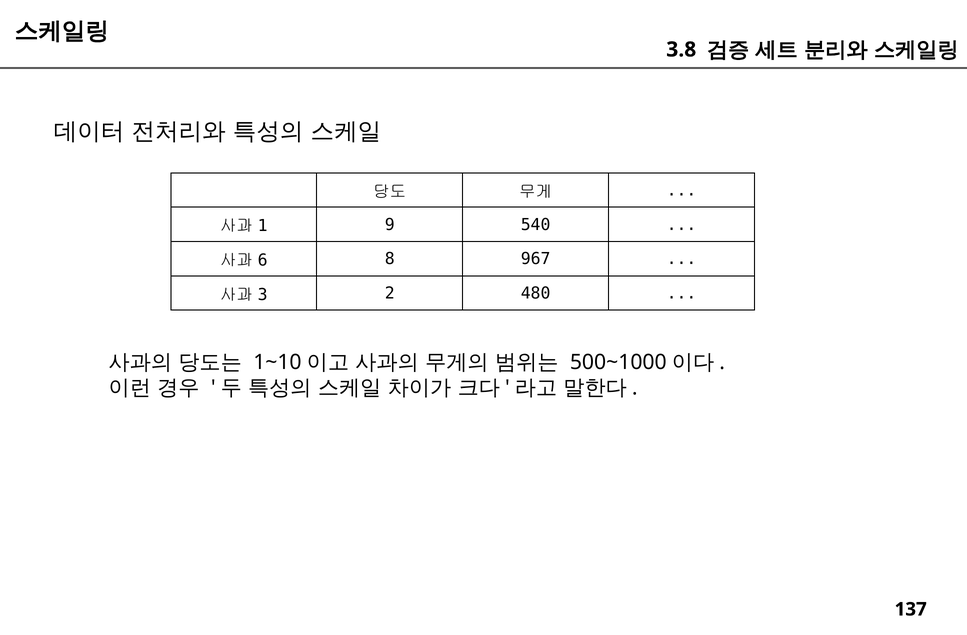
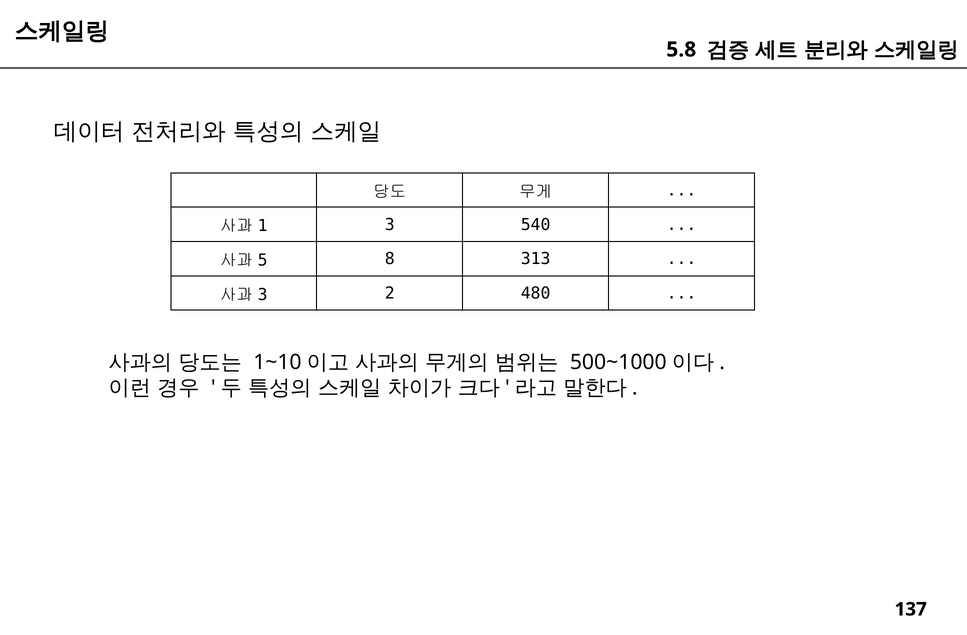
3.8: 3.8 -> 5.8
9 at (390, 225): 9 -> 3
6: 6 -> 5
967: 967 -> 313
